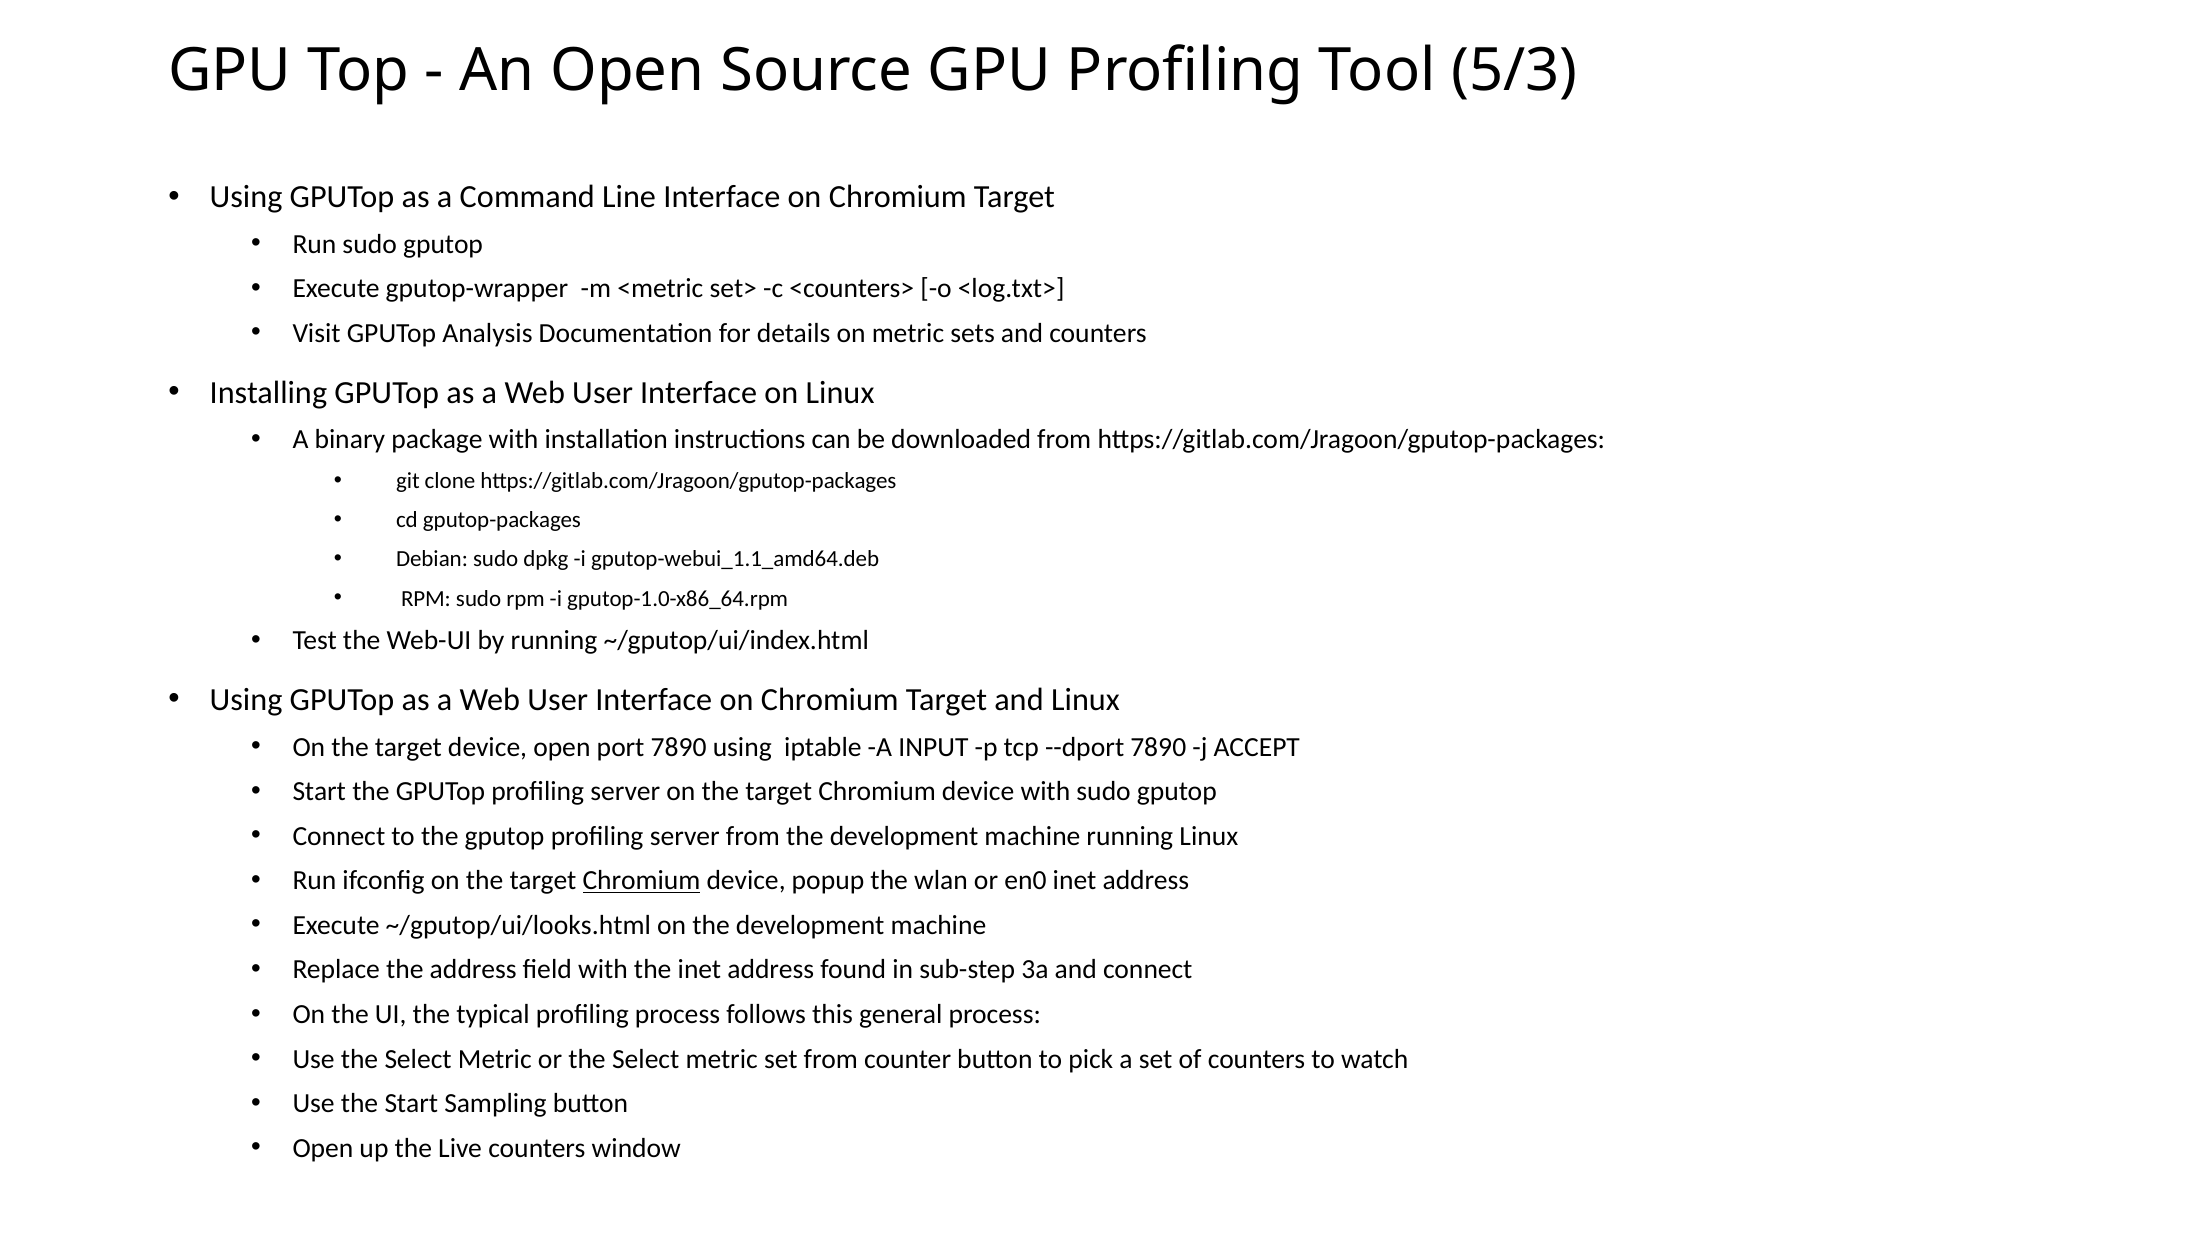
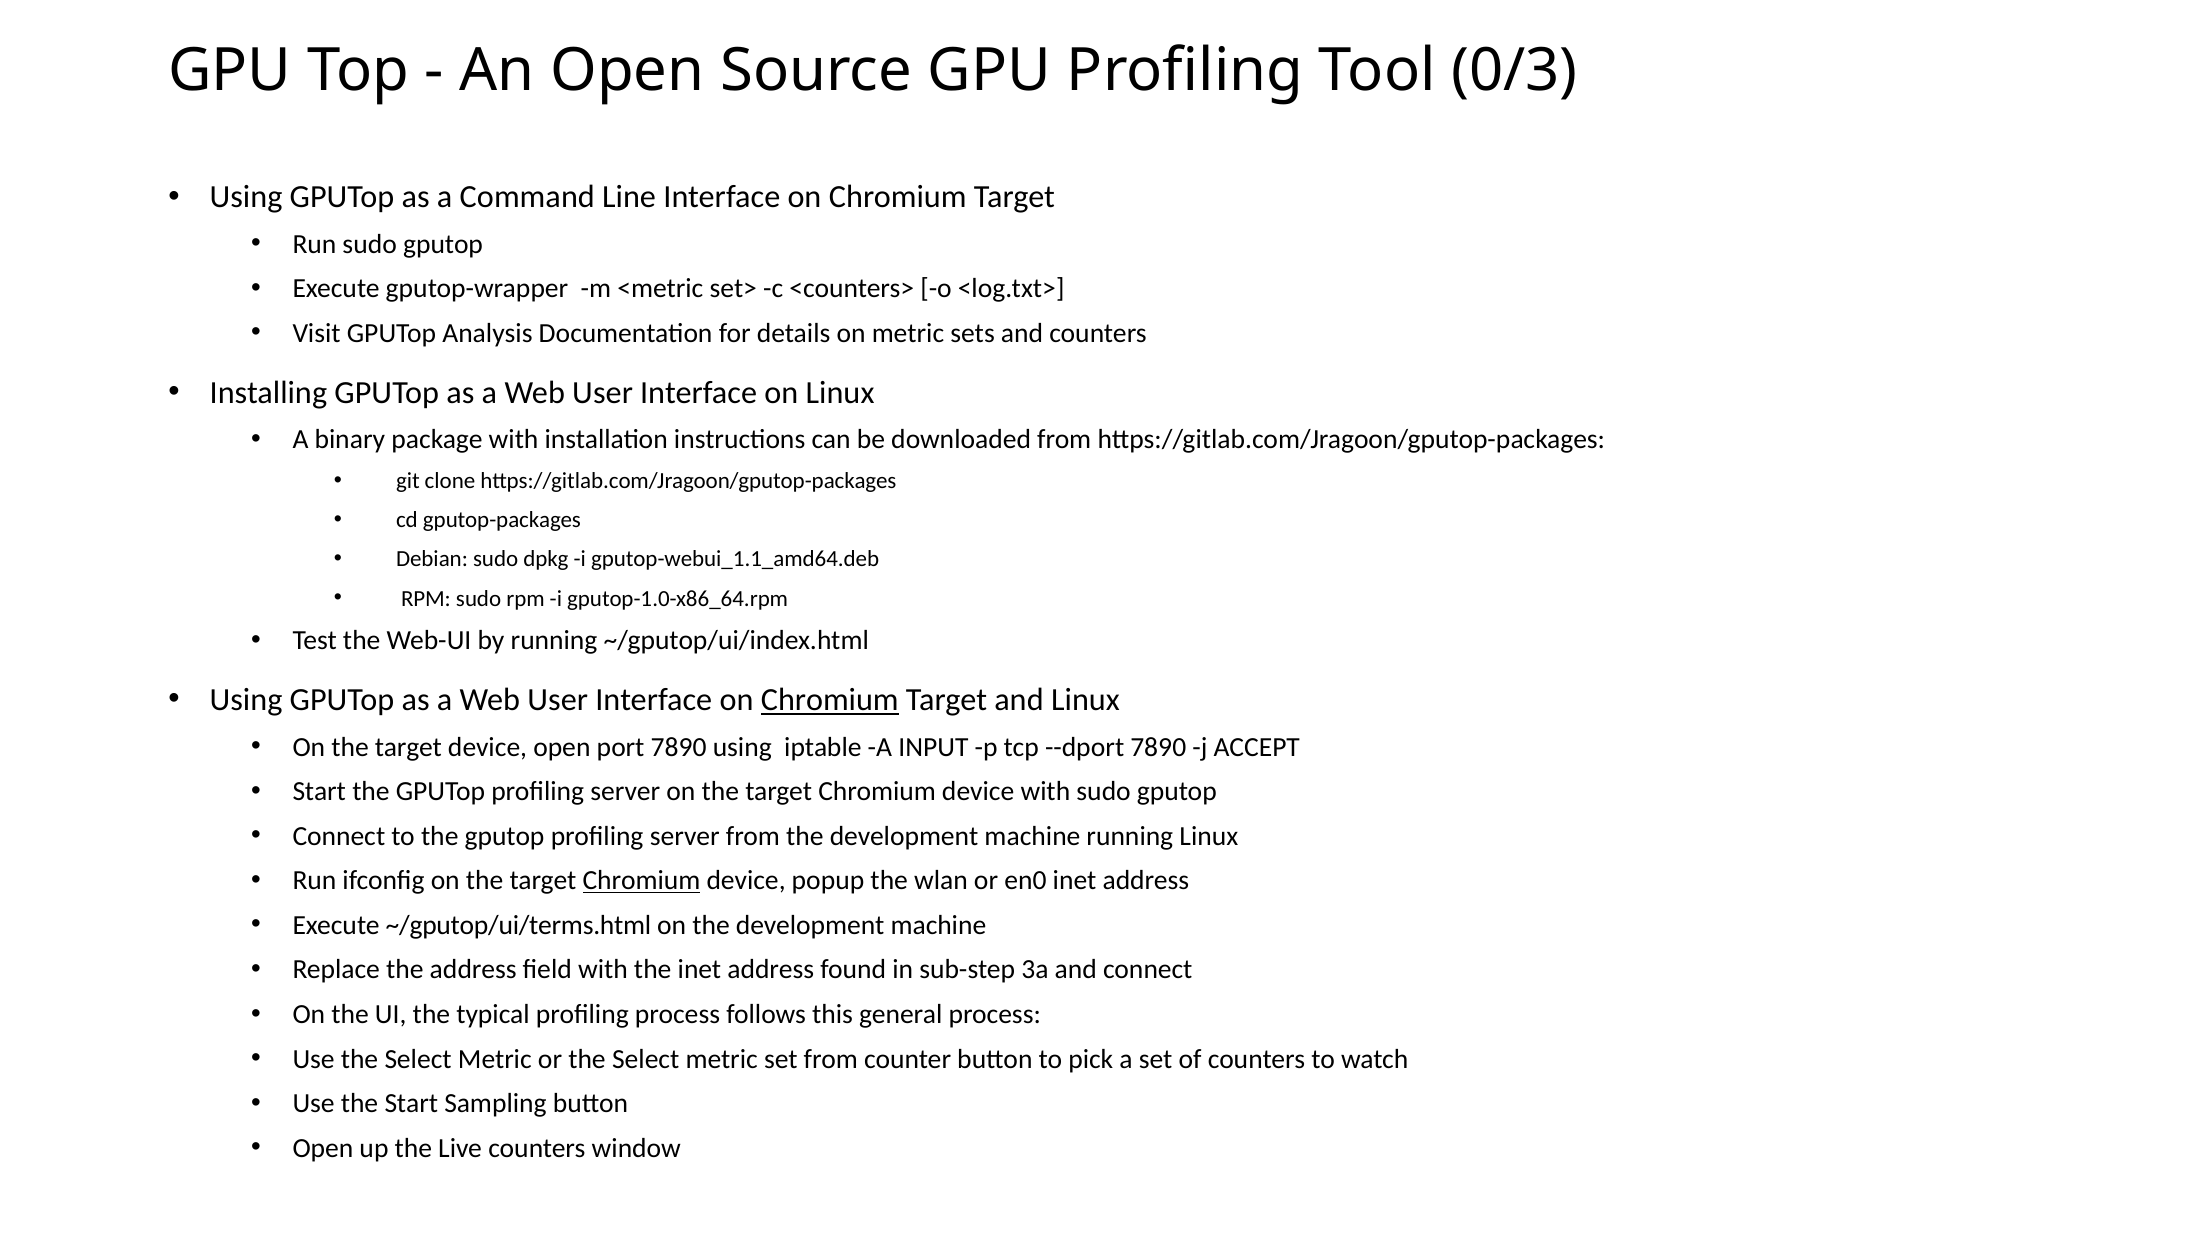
5/3: 5/3 -> 0/3
Chromium at (830, 700) underline: none -> present
~/gputop/ui/looks.html: ~/gputop/ui/looks.html -> ~/gputop/ui/terms.html
